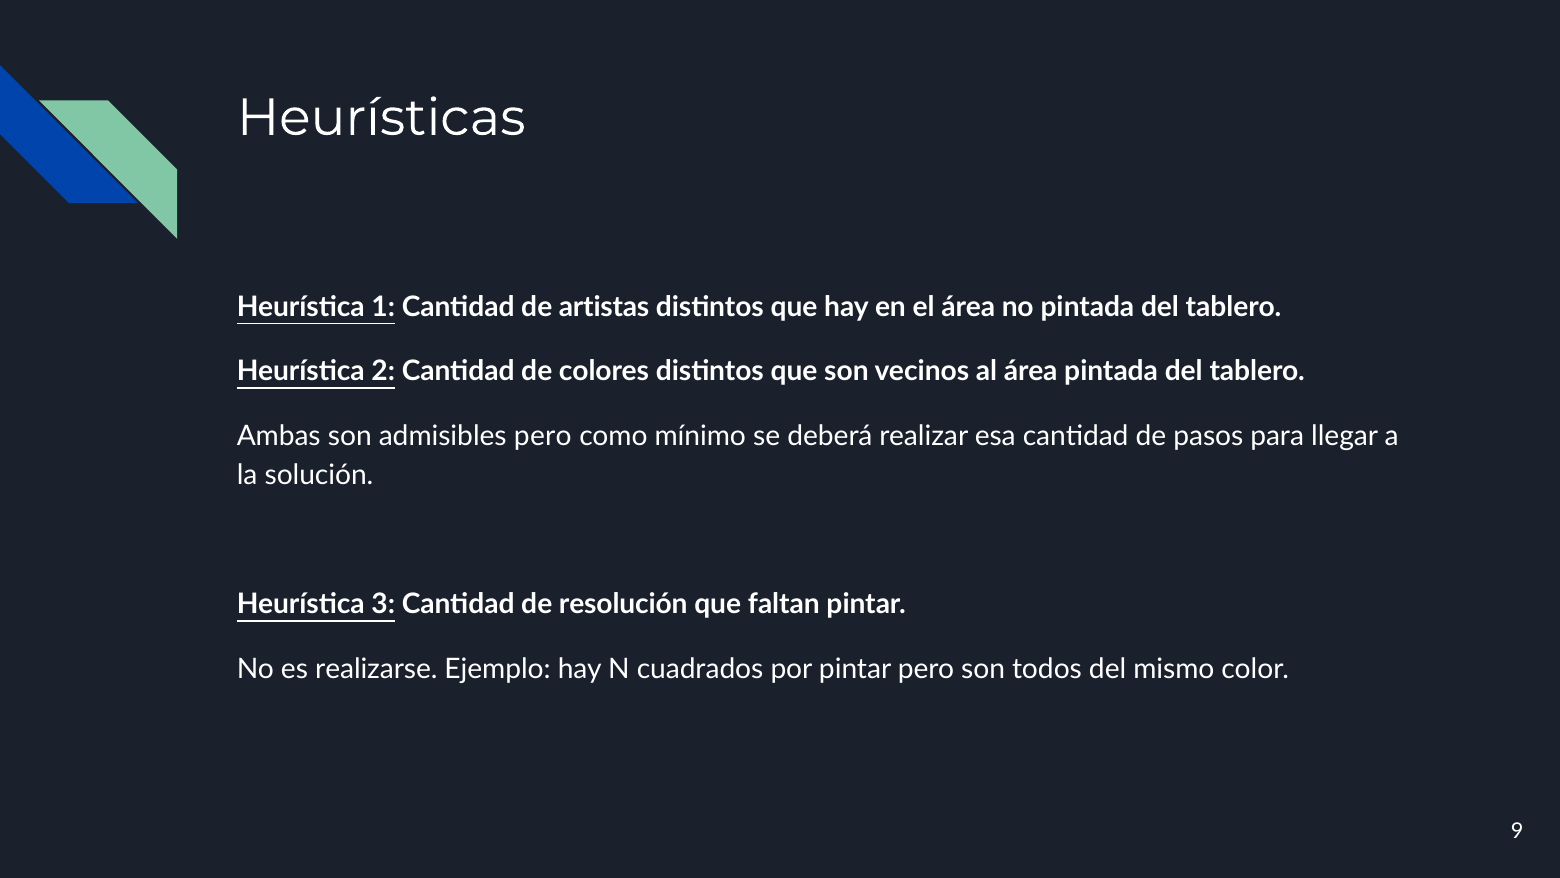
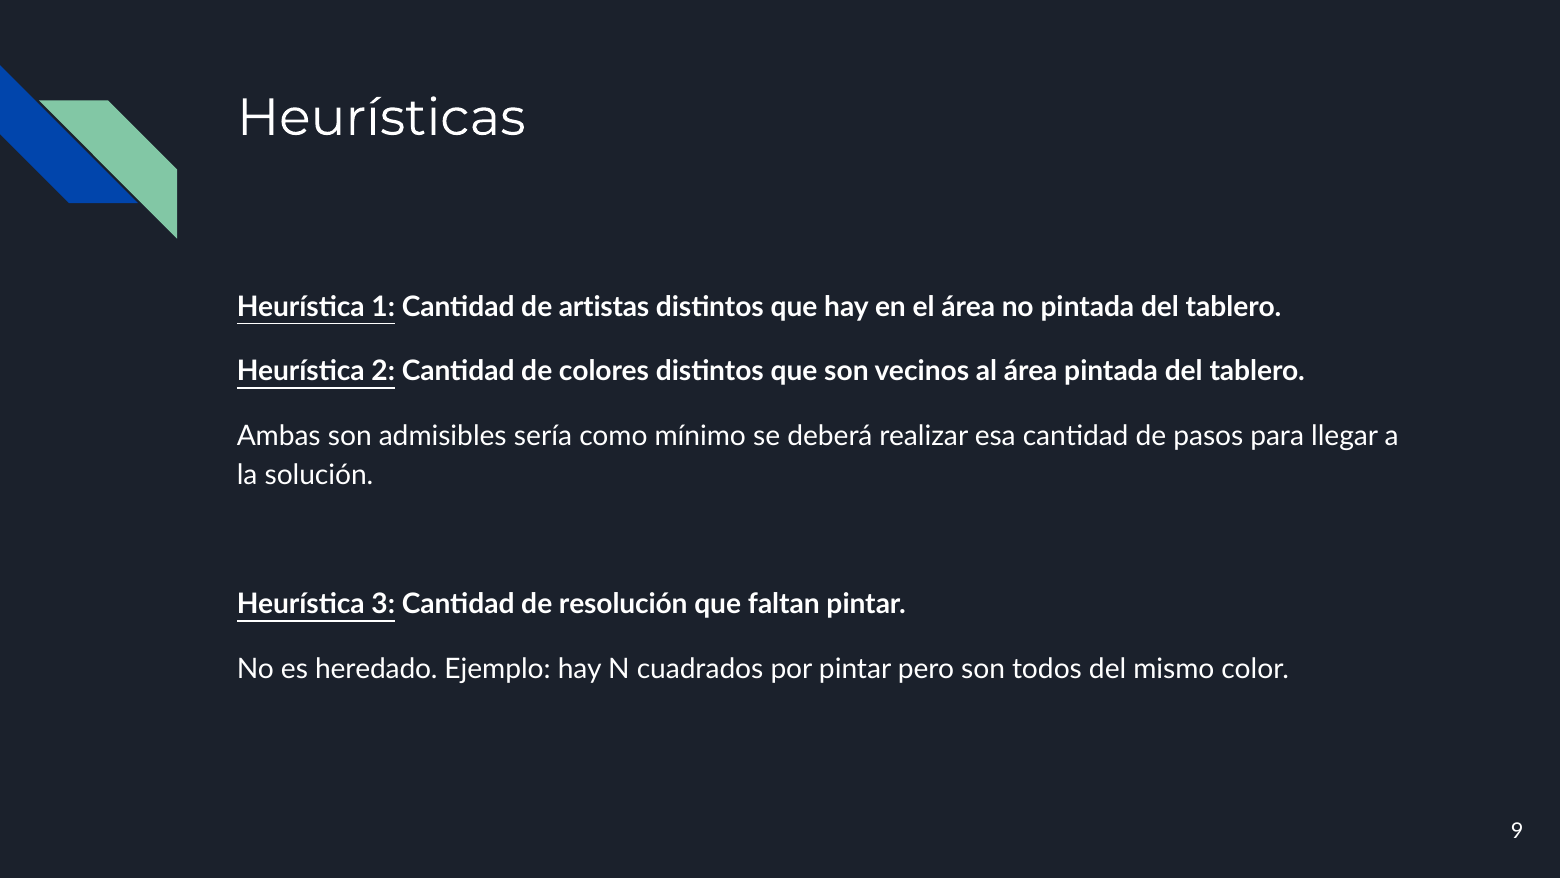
admisibles pero: pero -> sería
realizarse: realizarse -> heredado
